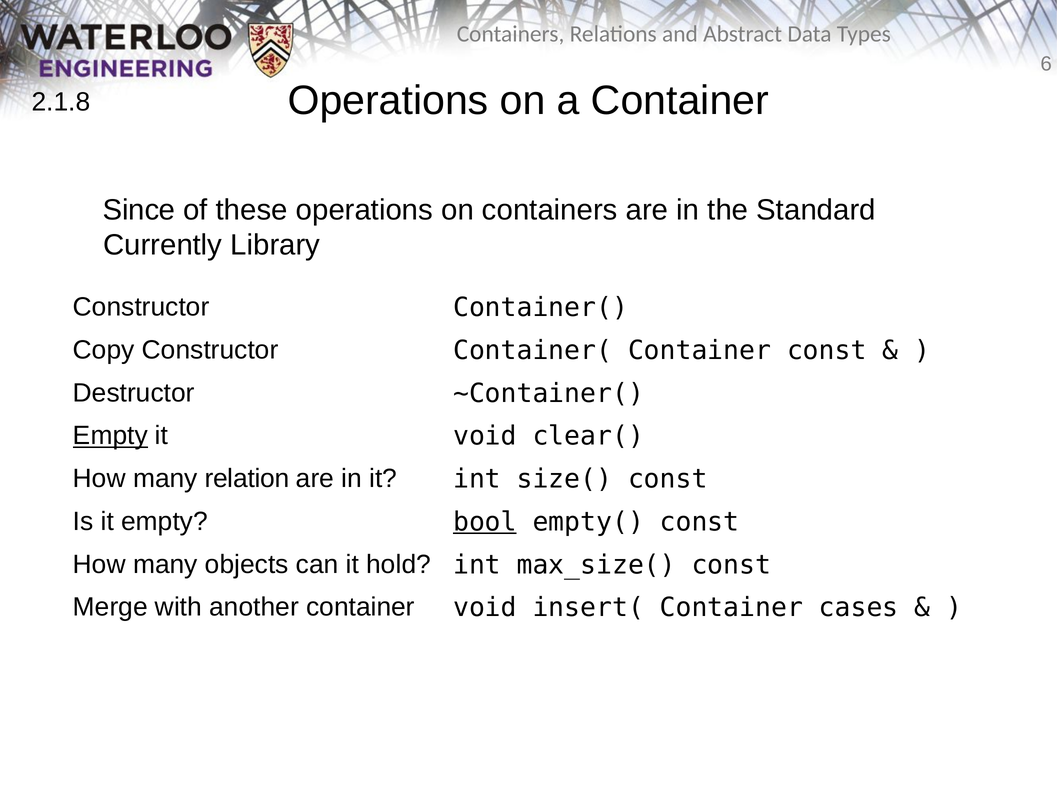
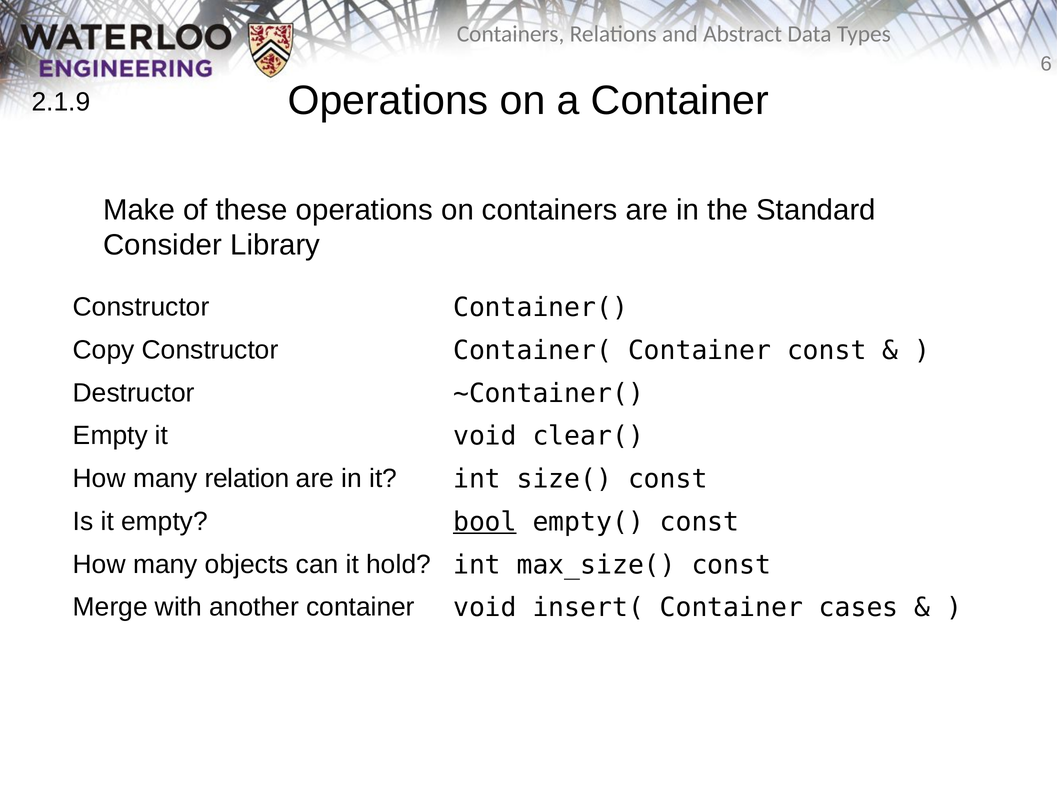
2.1.8: 2.1.8 -> 2.1.9
Since: Since -> Make
Currently: Currently -> Consider
Empty at (110, 436) underline: present -> none
